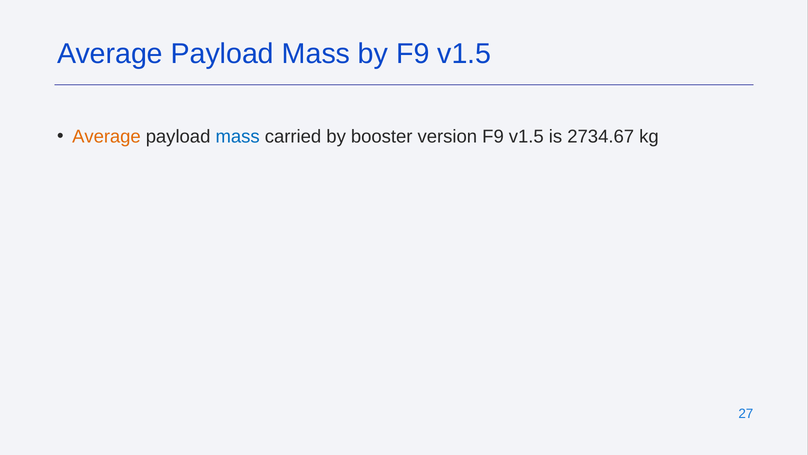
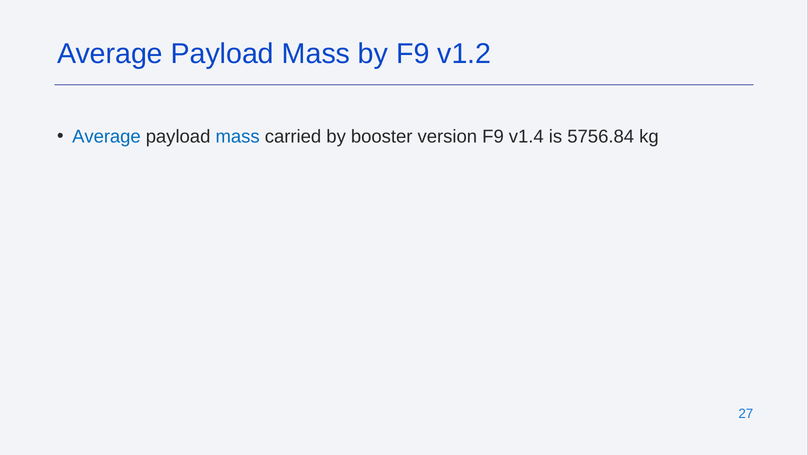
by F9 v1.5: v1.5 -> v1.2
Average at (106, 136) colour: orange -> blue
version F9 v1.5: v1.5 -> v1.4
2734.67: 2734.67 -> 5756.84
